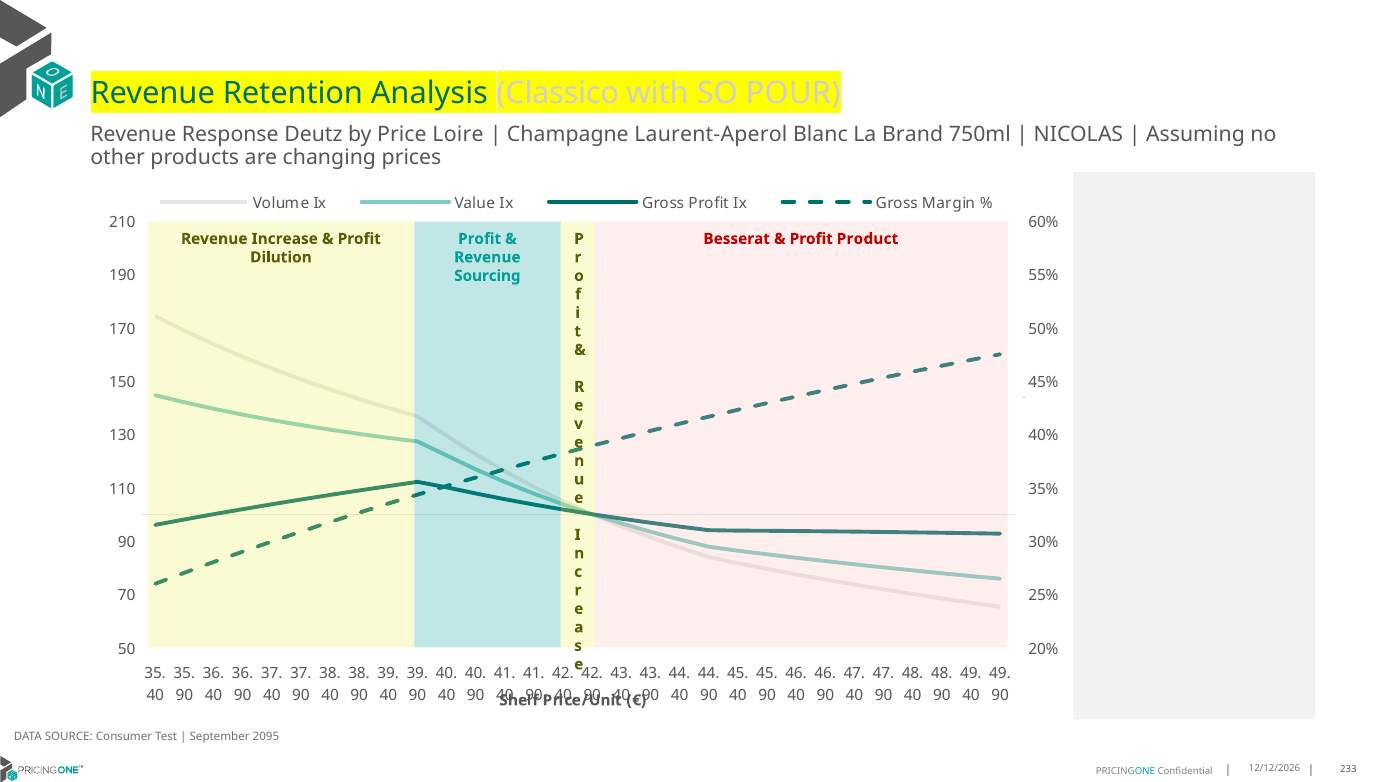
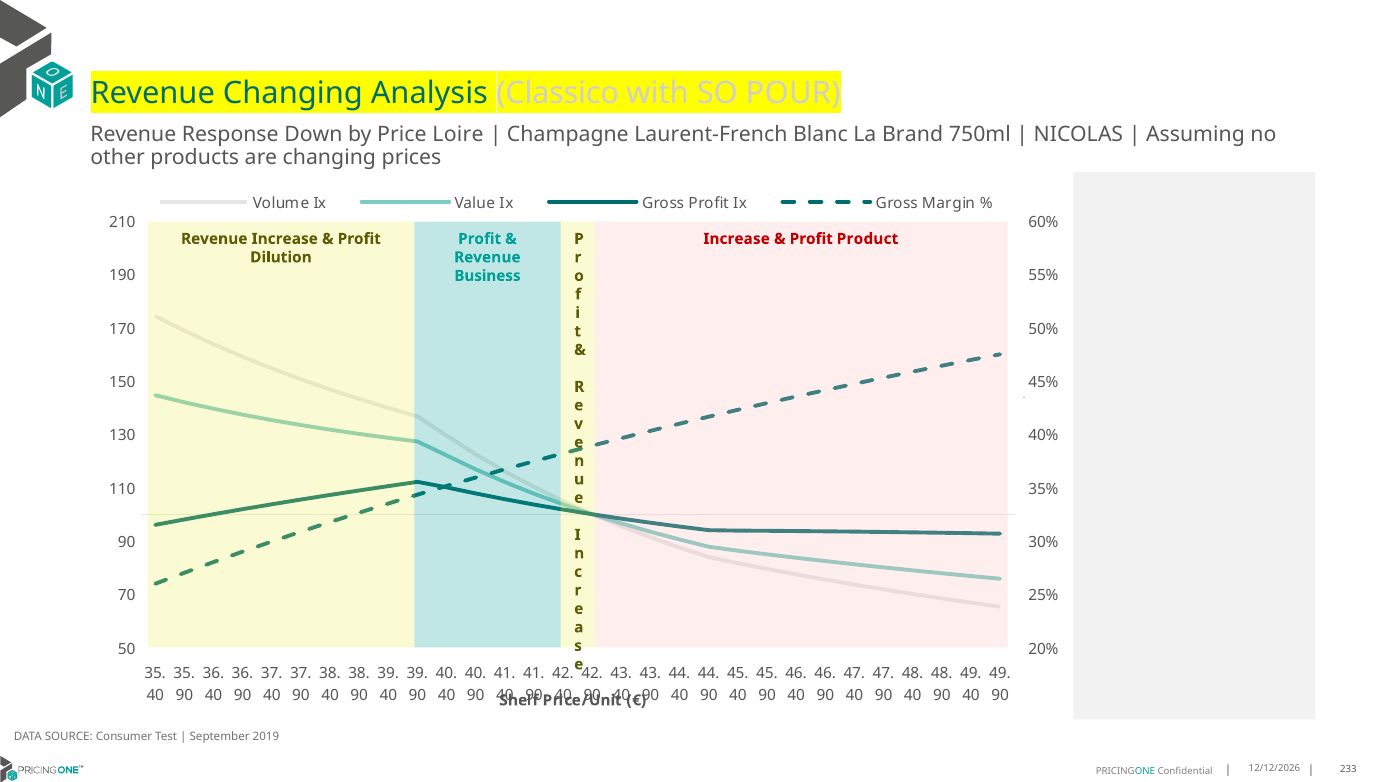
Revenue Retention: Retention -> Changing
Deutz: Deutz -> Down
Laurent-Aperol: Laurent-Aperol -> Laurent-French
Besserat at (737, 239): Besserat -> Increase
Sourcing: Sourcing -> Business
2095: 2095 -> 2019
